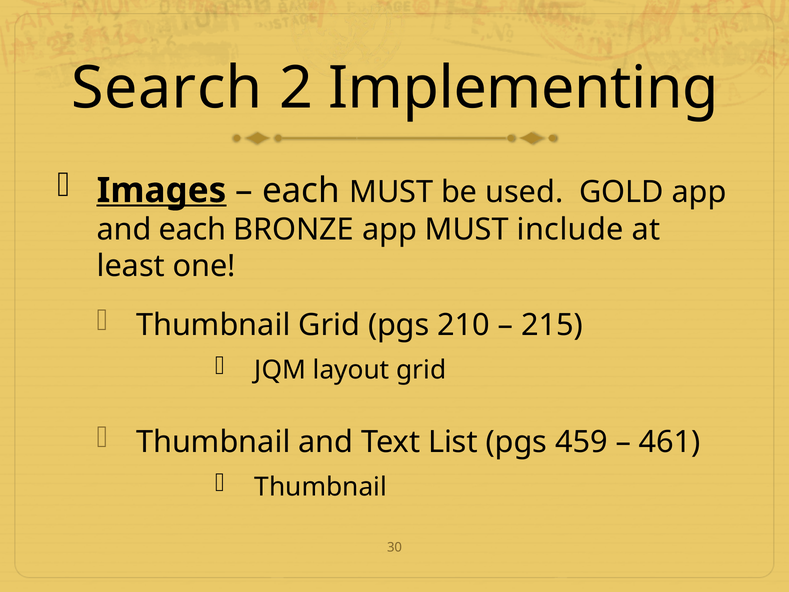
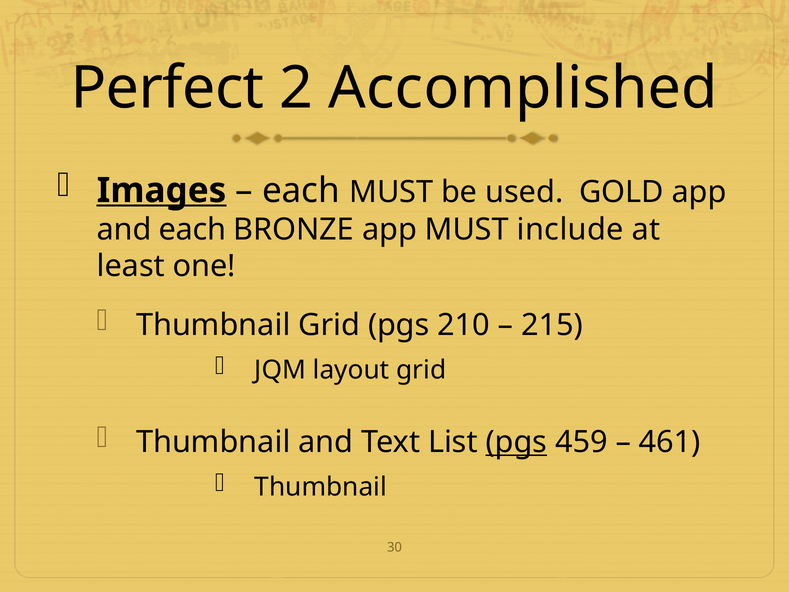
Search: Search -> Perfect
Implementing: Implementing -> Accomplished
pgs at (516, 442) underline: none -> present
